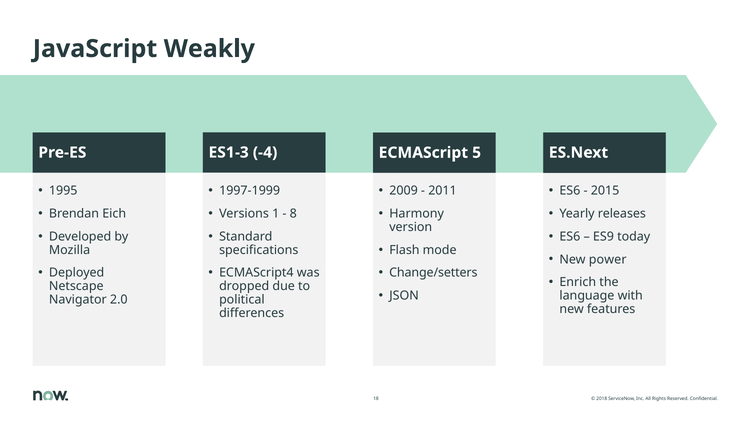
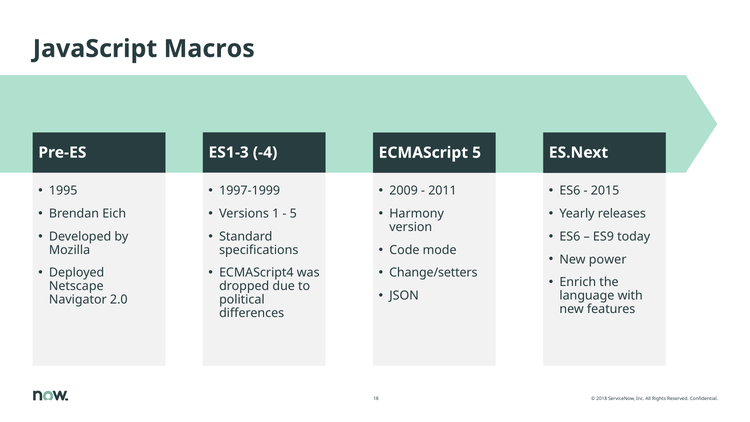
Weakly: Weakly -> Macros
8 at (293, 214): 8 -> 5
Flash: Flash -> Code
